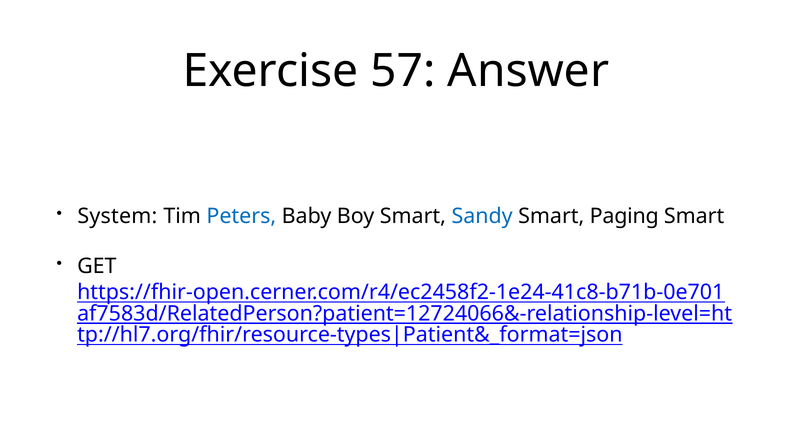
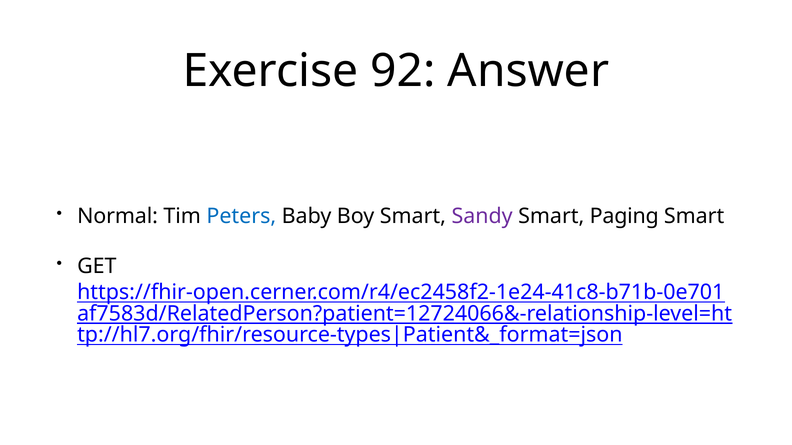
57: 57 -> 92
System: System -> Normal
Sandy colour: blue -> purple
